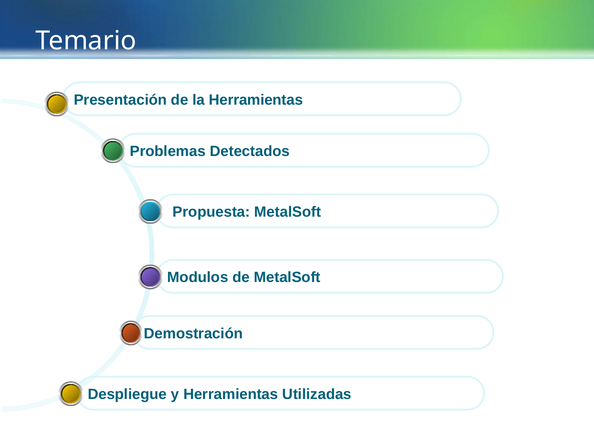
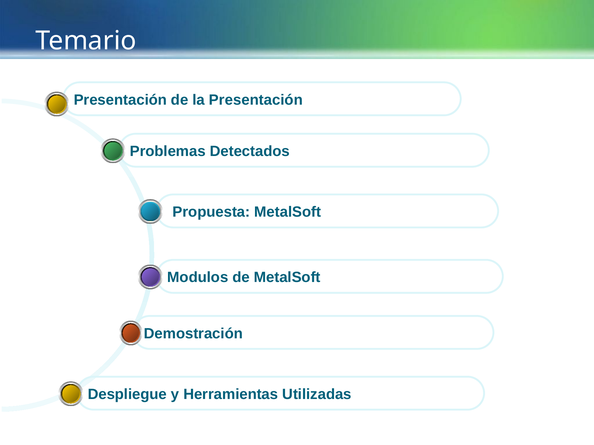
la Herramientas: Herramientas -> Presentación
